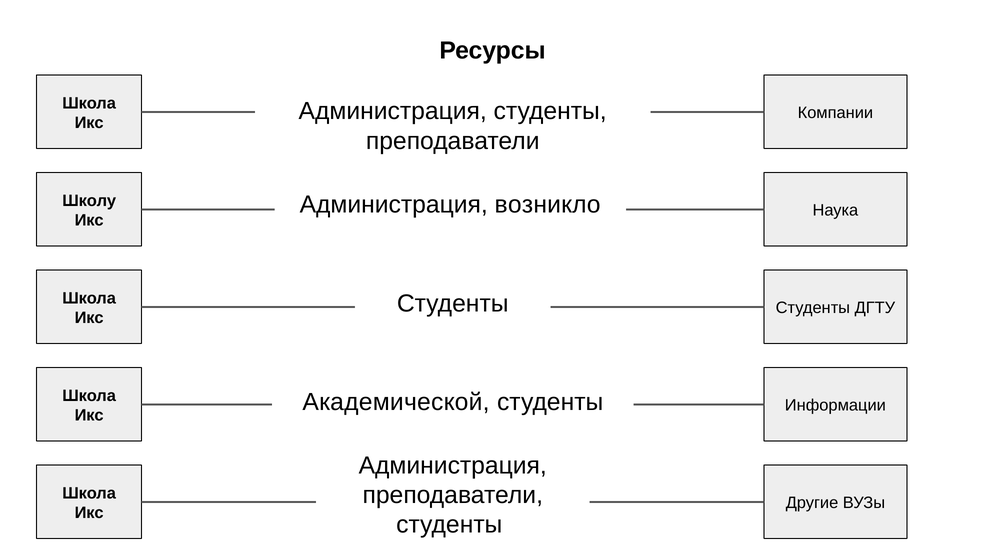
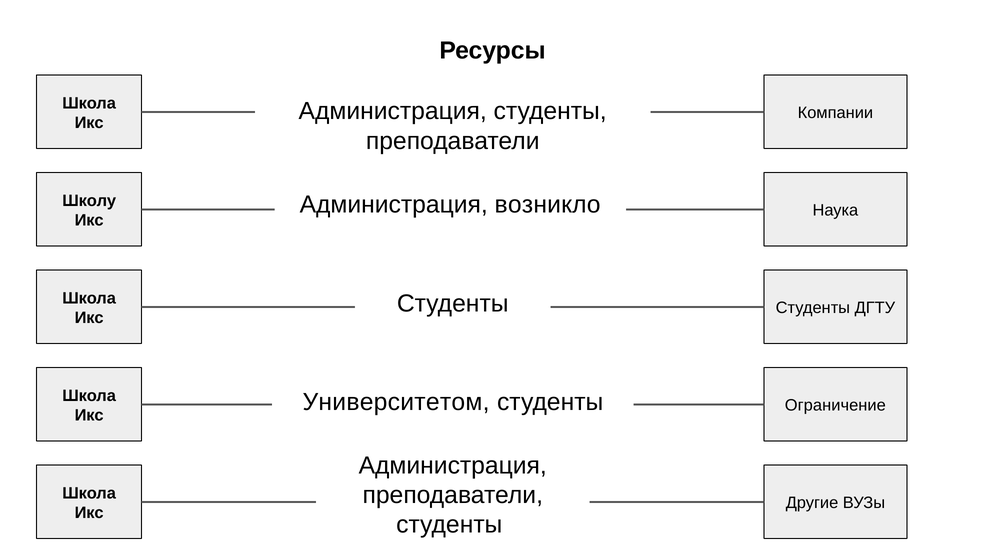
Академической: Академической -> Университетом
Информации: Информации -> Ограничение
